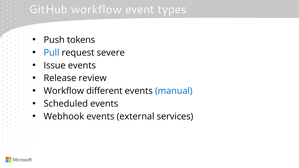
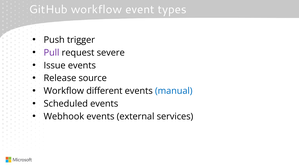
tokens: tokens -> trigger
Pull colour: blue -> purple
review: review -> source
